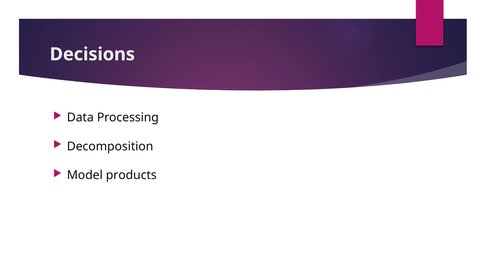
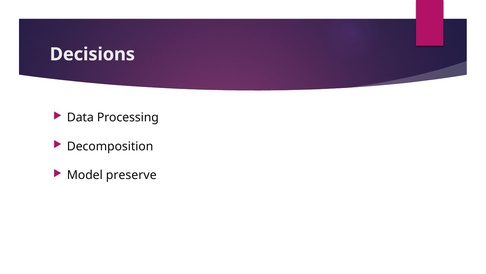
products: products -> preserve
